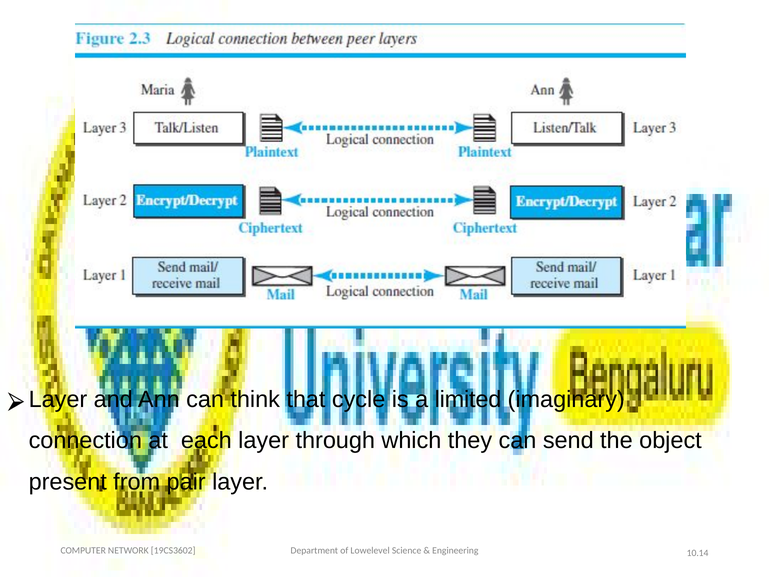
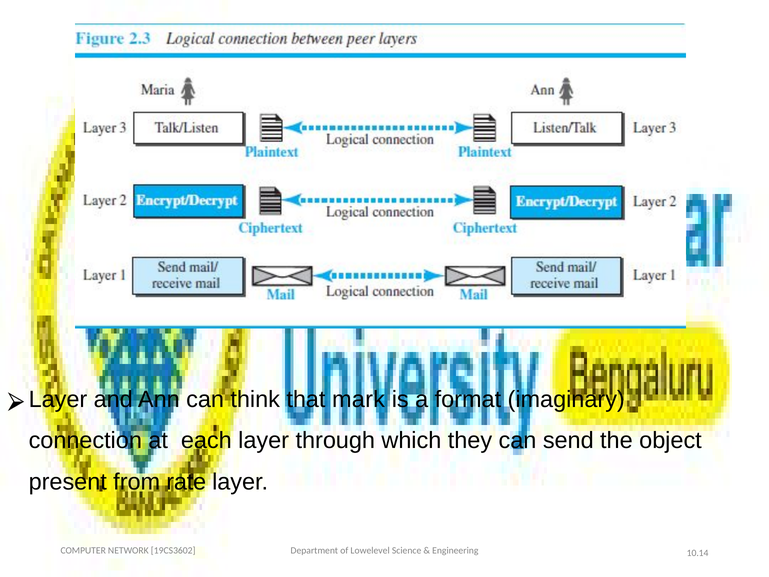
cycle: cycle -> mark
limited: limited -> format
pair: pair -> rate
